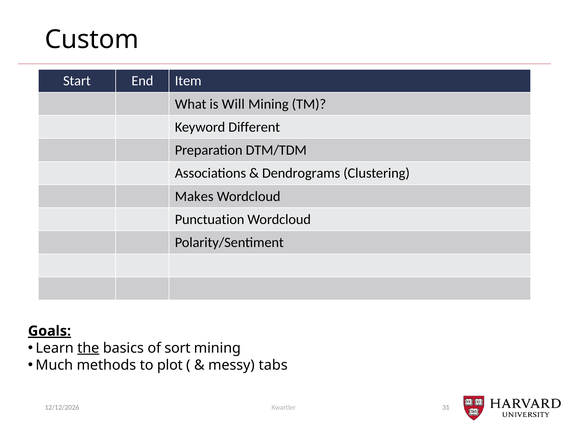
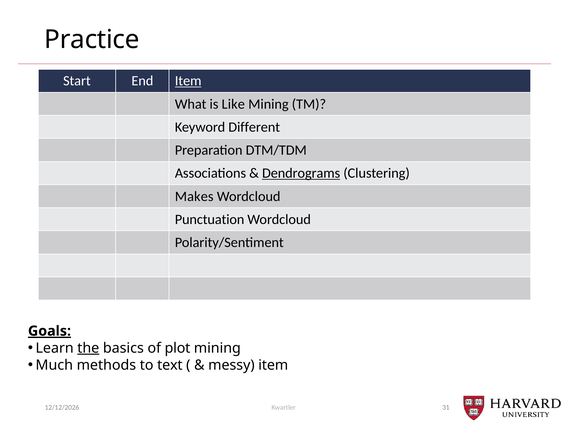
Custom: Custom -> Practice
Item at (188, 81) underline: none -> present
Will: Will -> Like
Dendrograms underline: none -> present
sort: sort -> plot
plot: plot -> text
messy tabs: tabs -> item
